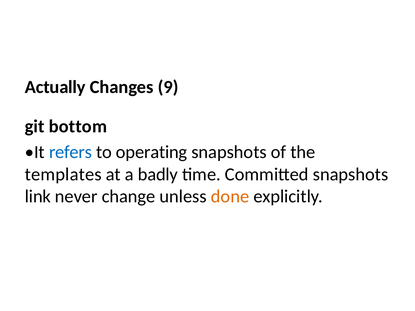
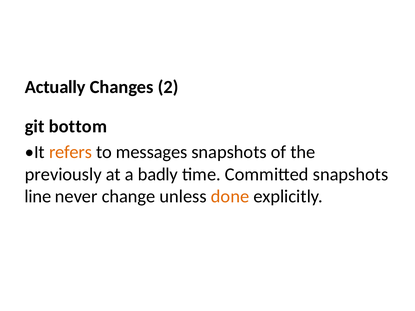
9: 9 -> 2
refers colour: blue -> orange
operating: operating -> messages
templates: templates -> previously
link: link -> line
